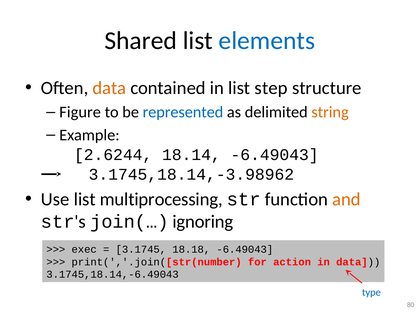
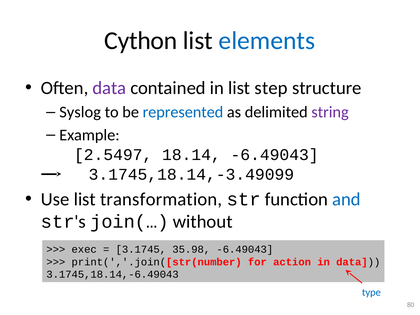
Shared: Shared -> Cython
data at (109, 88) colour: orange -> purple
Figure: Figure -> Syslog
string colour: orange -> purple
2.6244: 2.6244 -> 2.5497
3.1745,18.14,-3.98962: 3.1745,18.14,-3.98962 -> 3.1745,18.14,-3.49099
multiprocessing: multiprocessing -> transformation
and colour: orange -> blue
ignoring: ignoring -> without
18.18: 18.18 -> 35.98
